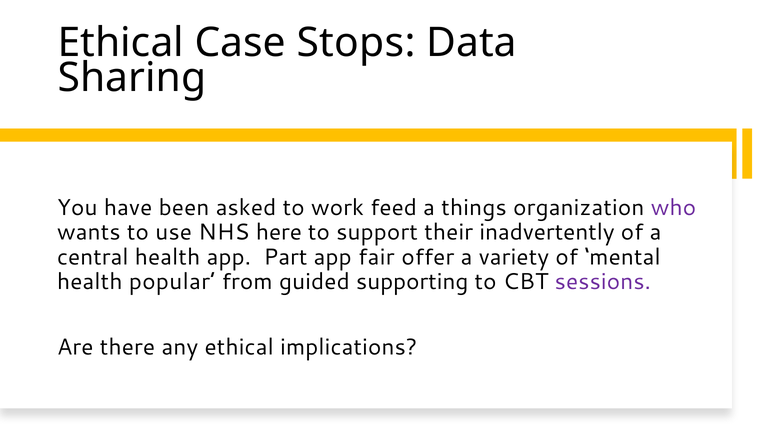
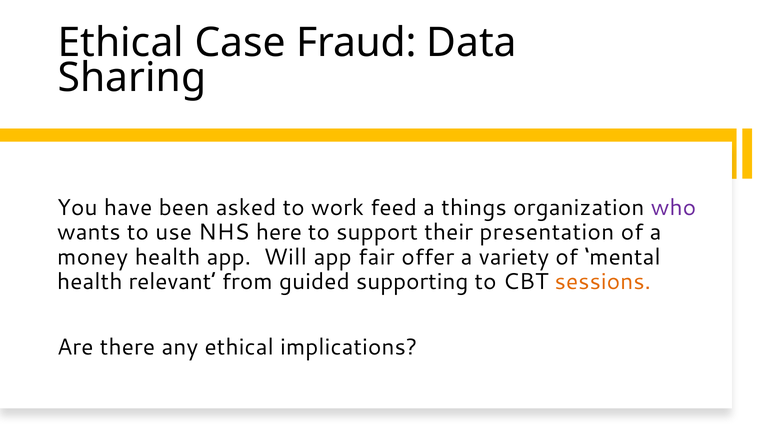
Stops: Stops -> Fraud
inadvertently: inadvertently -> presentation
central: central -> money
Part: Part -> Will
popular: popular -> relevant
sessions colour: purple -> orange
